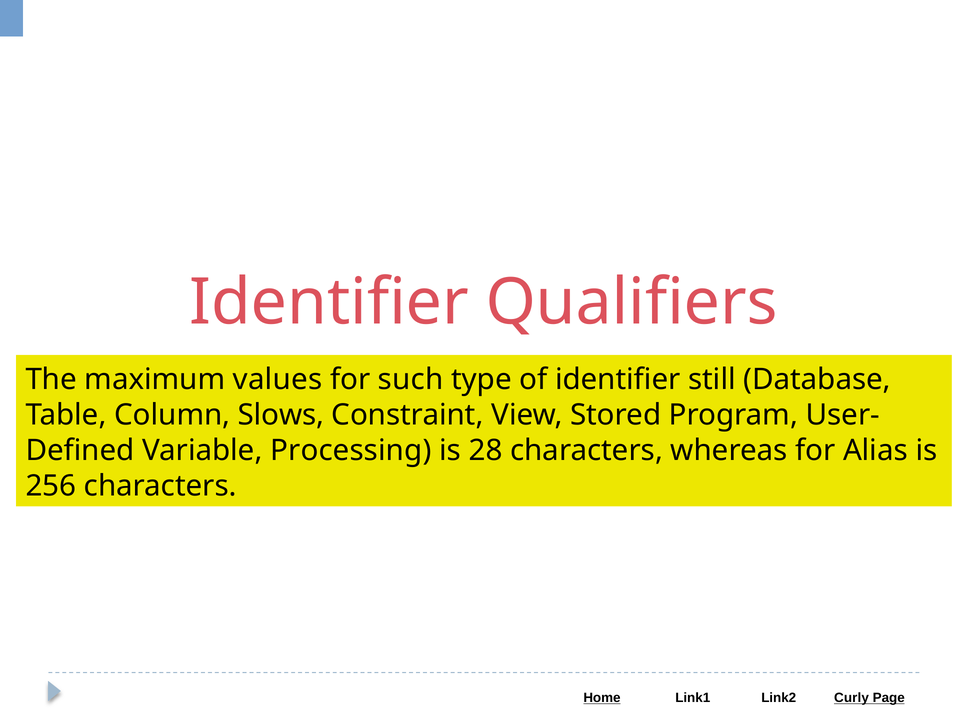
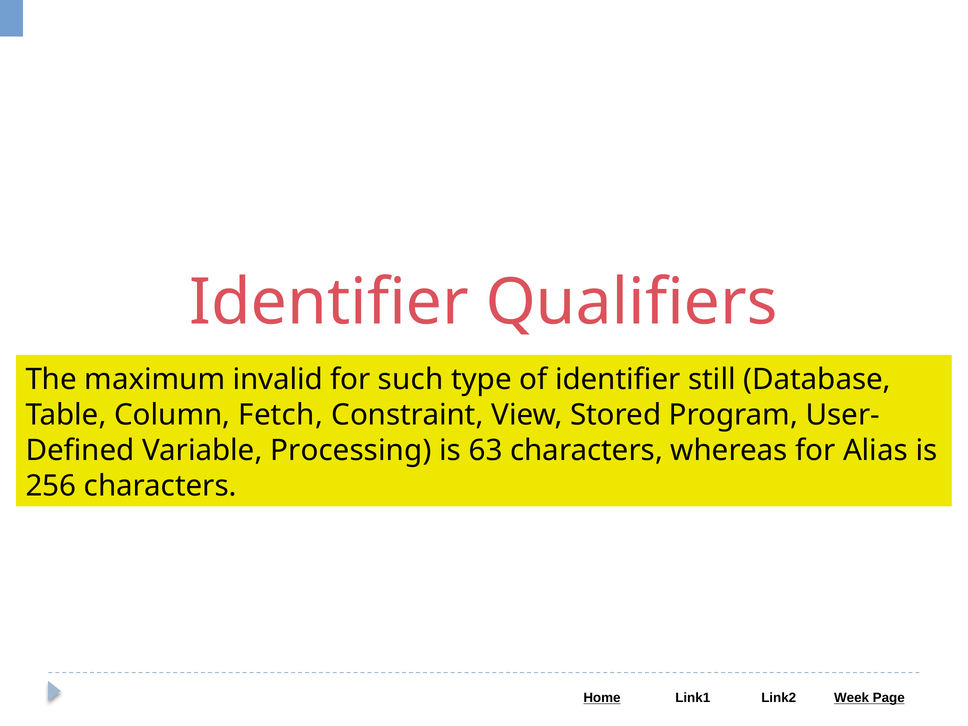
values: values -> invalid
Slows: Slows -> Fetch
28: 28 -> 63
Curly: Curly -> Week
